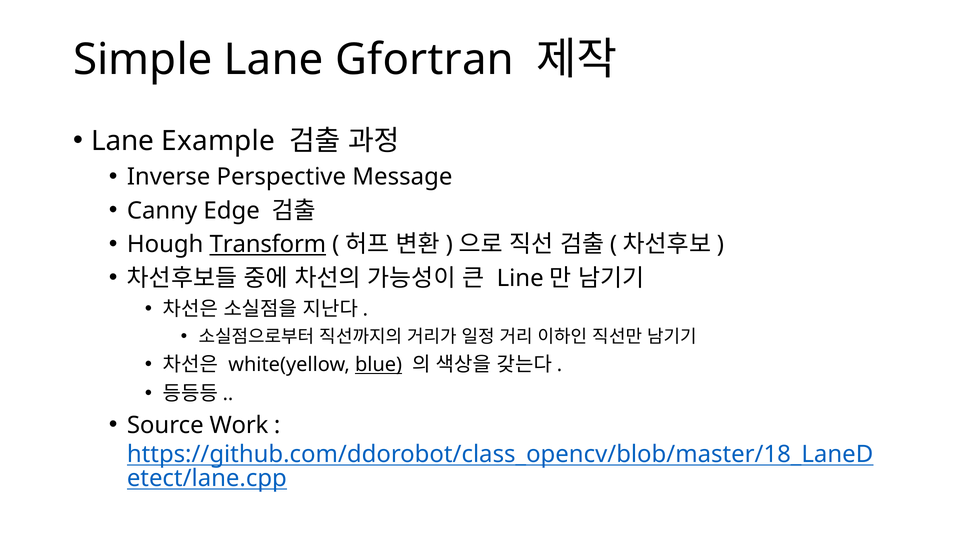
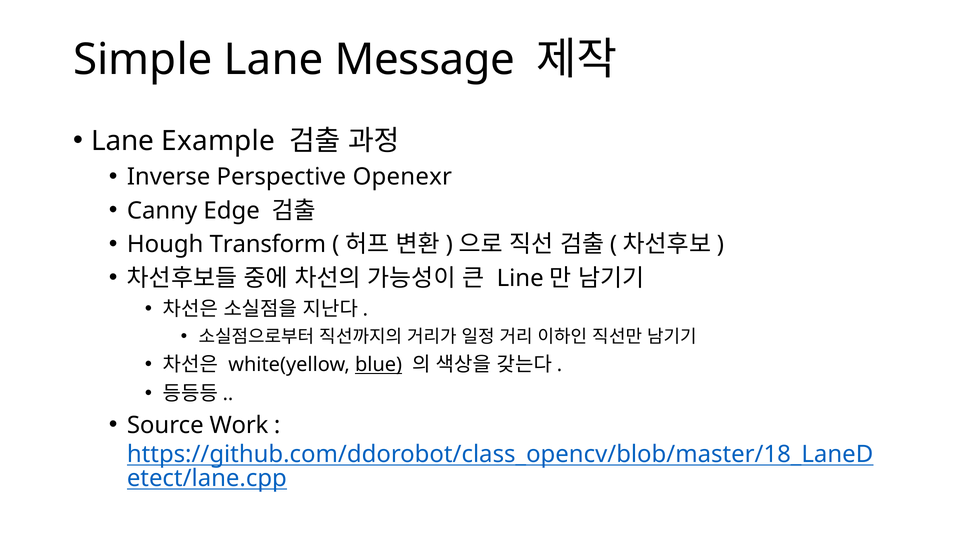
Gfortran: Gfortran -> Message
Message: Message -> Openexr
Transform underline: present -> none
